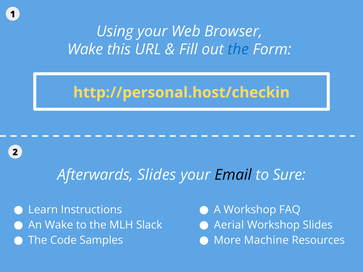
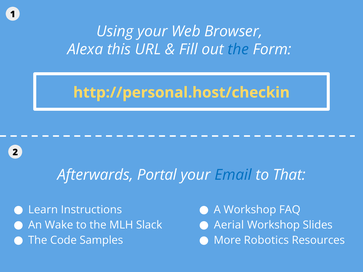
Wake at (85, 50): Wake -> Alexa
Afterwards Slides: Slides -> Portal
Email colour: black -> blue
Sure: Sure -> That
Machine: Machine -> Robotics
